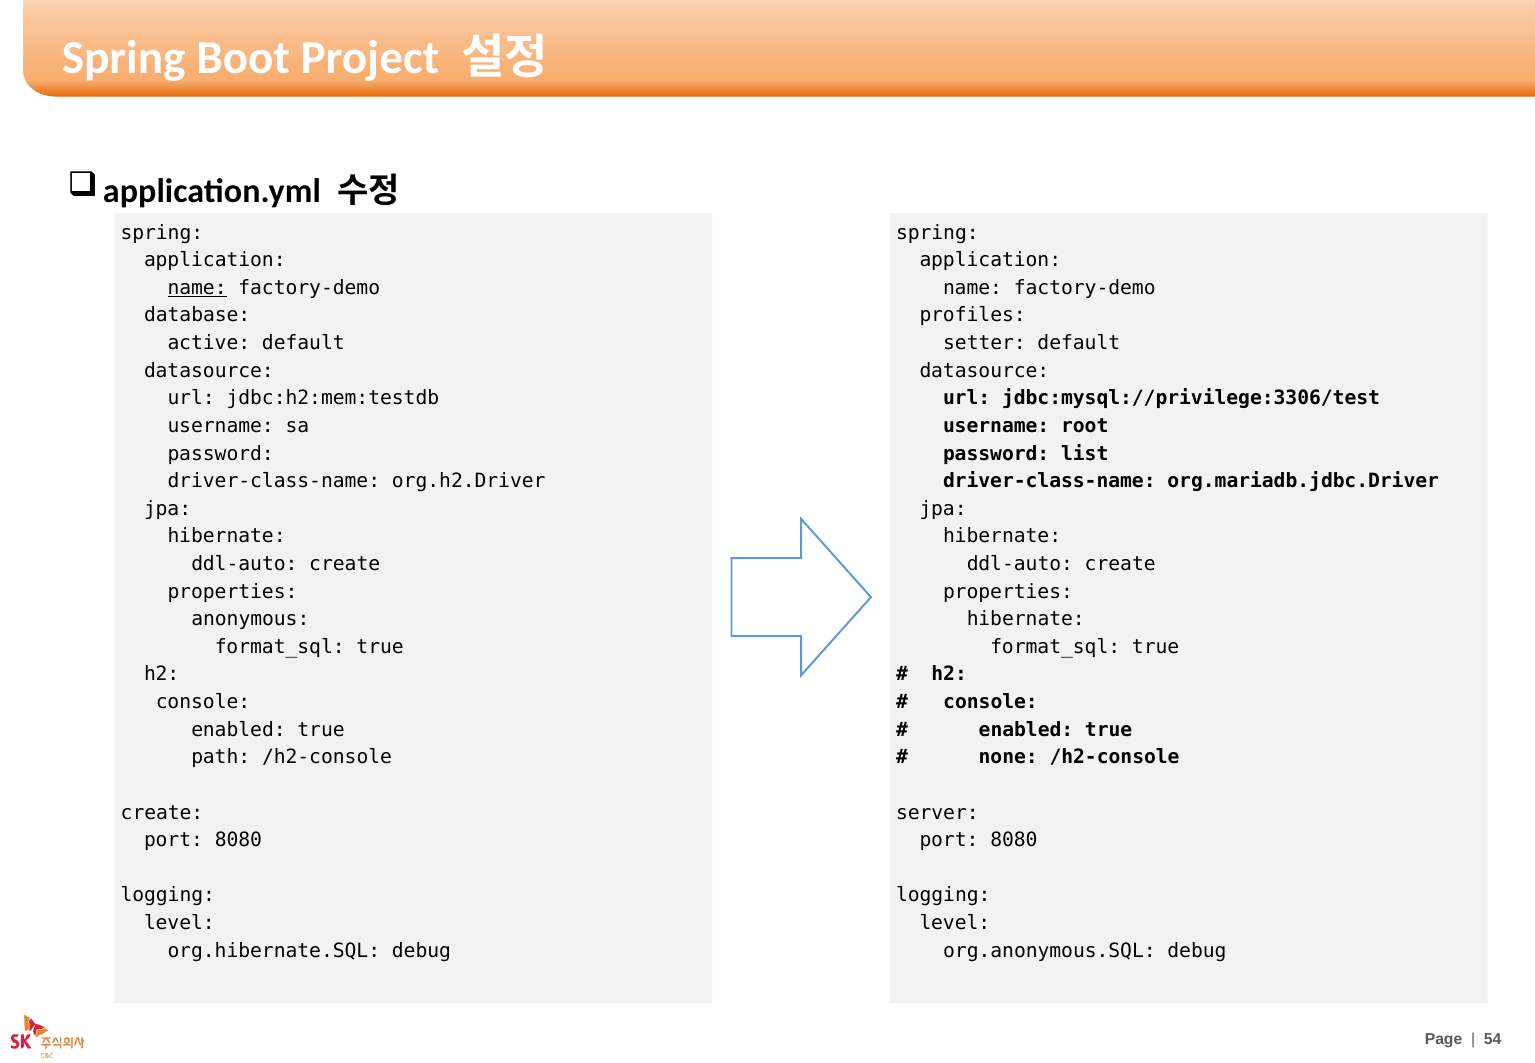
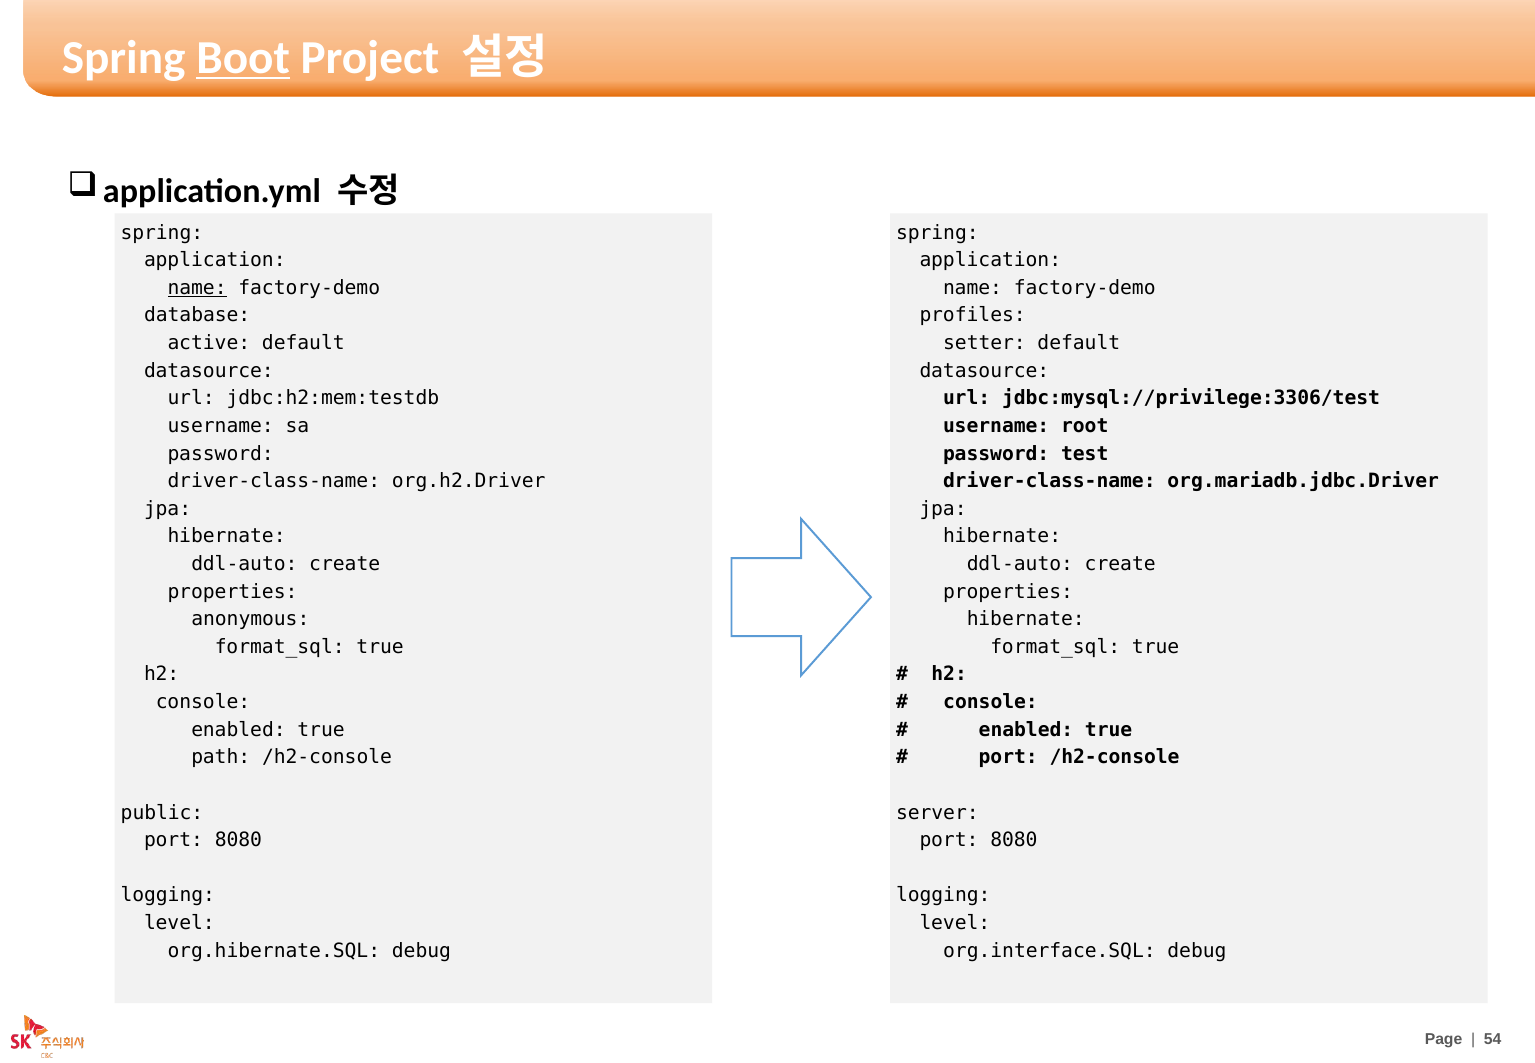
Boot underline: none -> present
list: list -> test
none at (1008, 757): none -> port
create at (162, 812): create -> public
org.anonymous.SQL: org.anonymous.SQL -> org.interface.SQL
